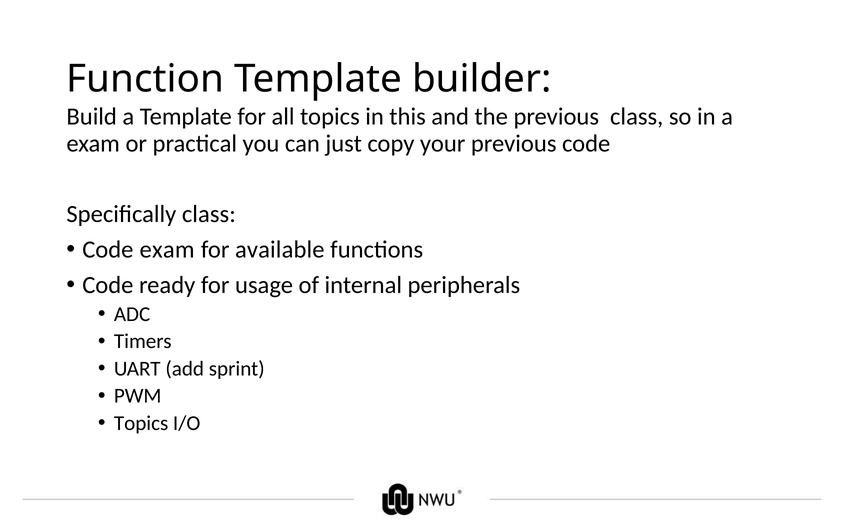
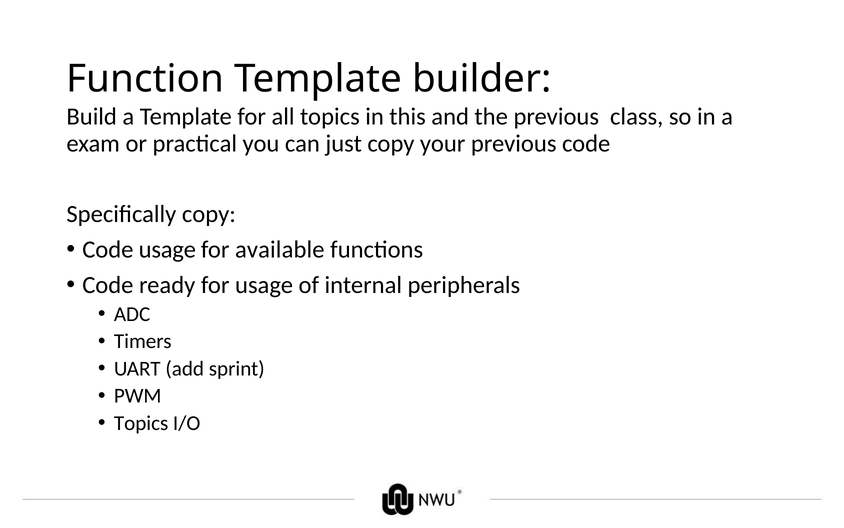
Specifically class: class -> copy
Code exam: exam -> usage
